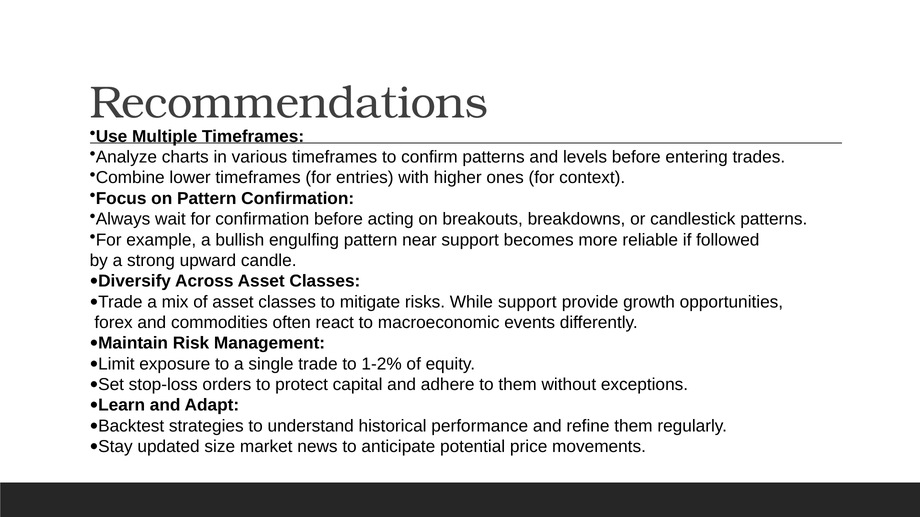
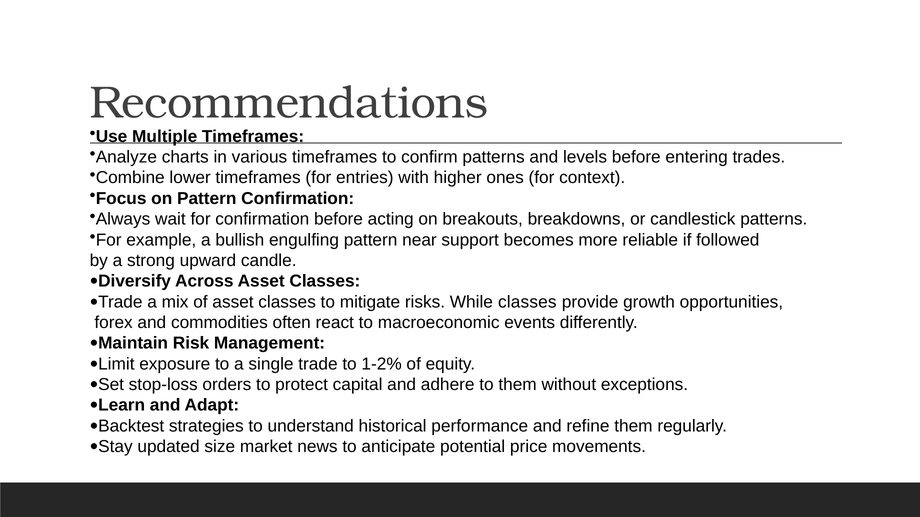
While support: support -> classes
